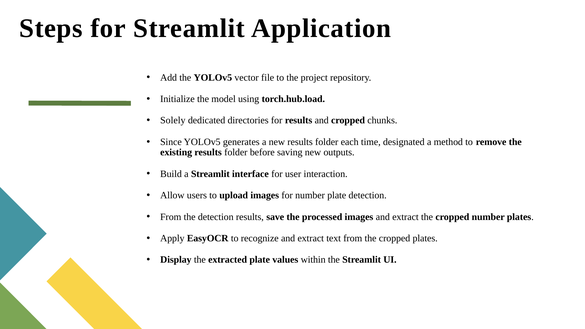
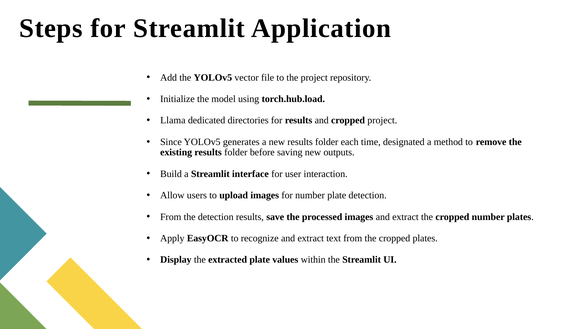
Solely: Solely -> Llama
cropped chunks: chunks -> project
